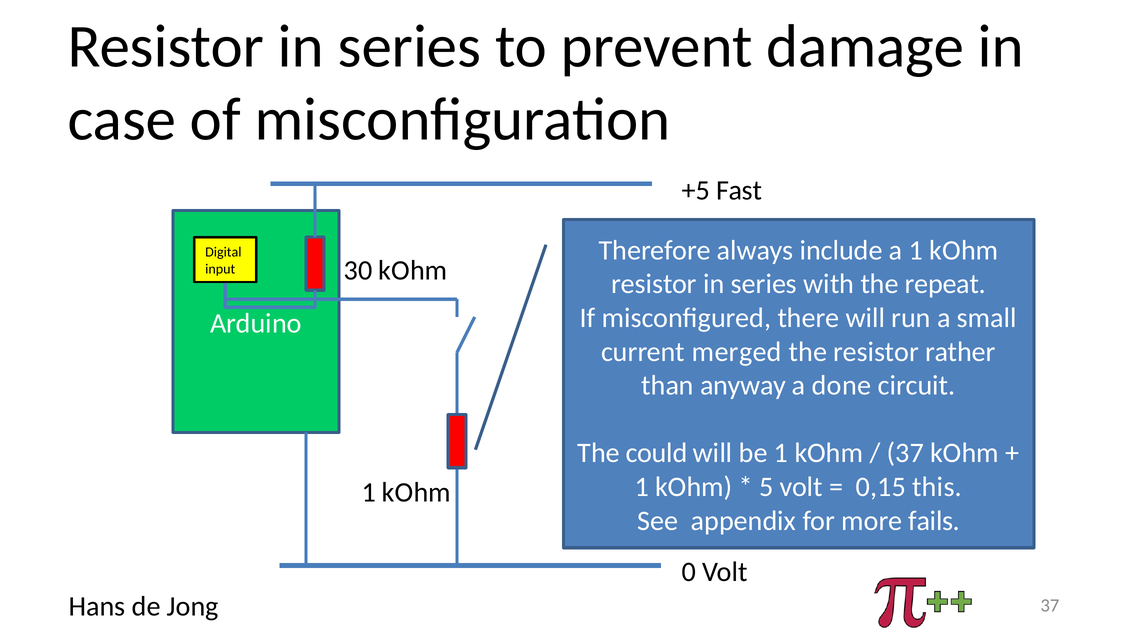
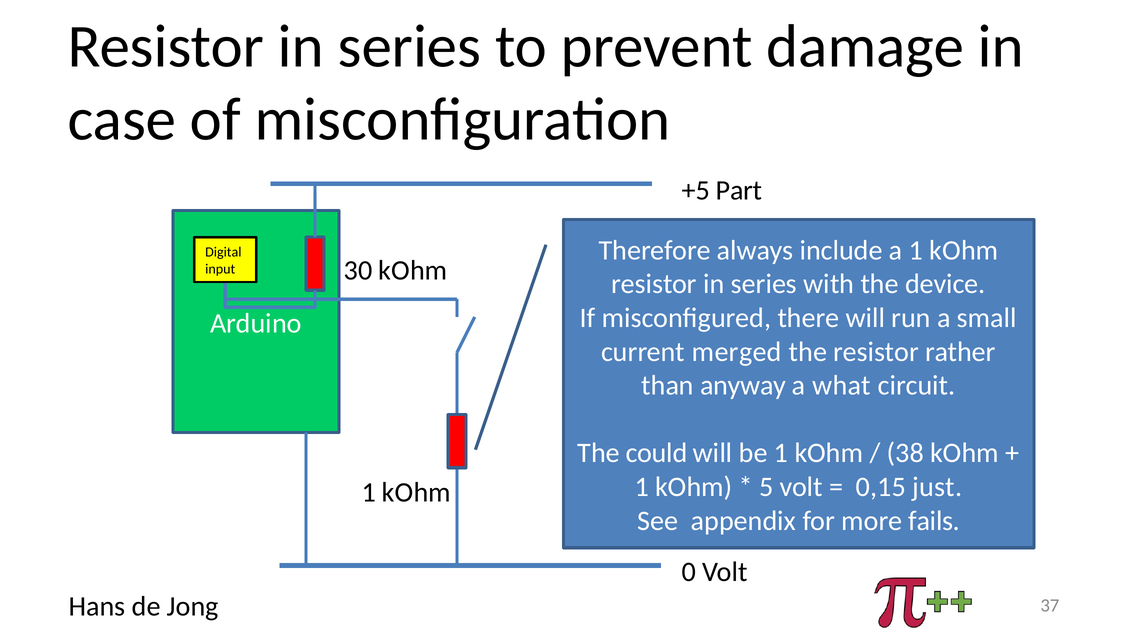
Fast: Fast -> Part
repeat: repeat -> device
done: done -> what
37 at (905, 453): 37 -> 38
this: this -> just
